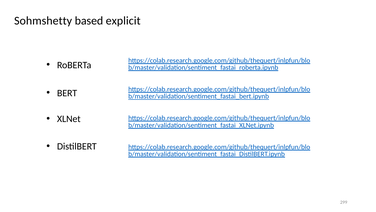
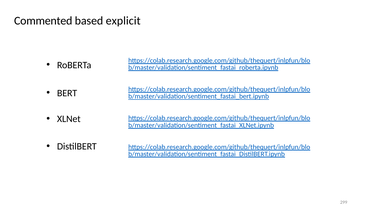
Sohmshetty: Sohmshetty -> Commented
